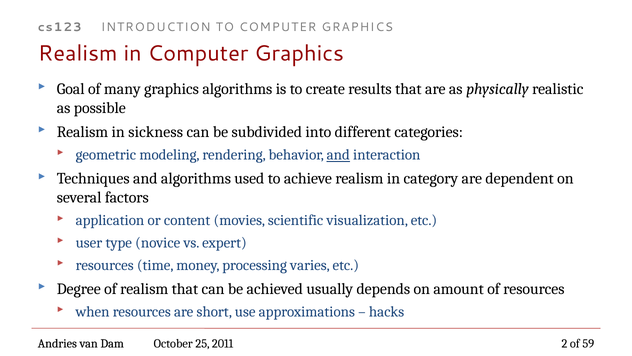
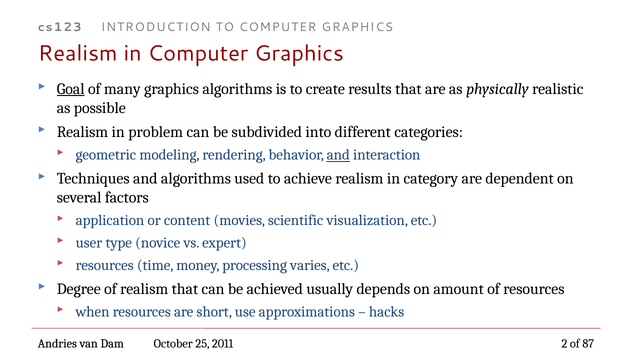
Goal underline: none -> present
sickness: sickness -> problem
59: 59 -> 87
